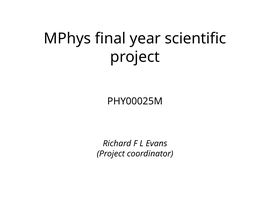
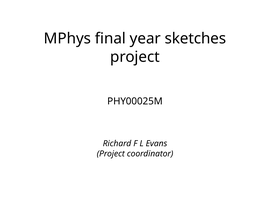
scientific: scientific -> sketches
